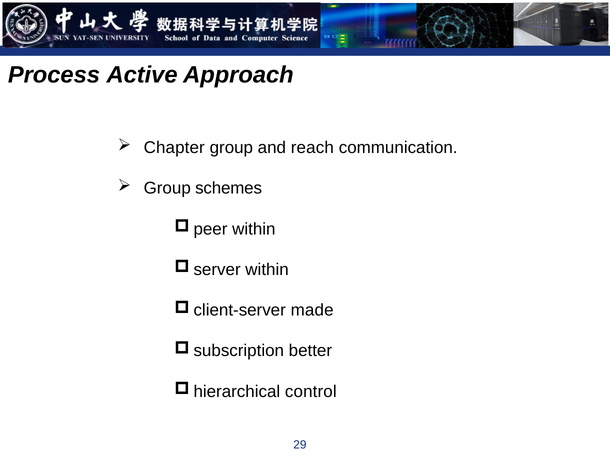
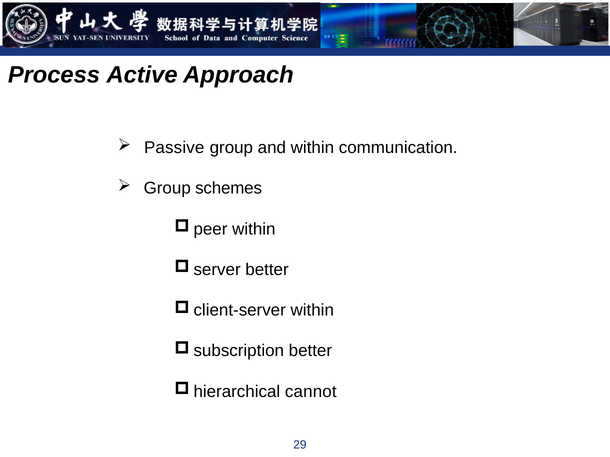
Chapter: Chapter -> Passive
and reach: reach -> within
within at (267, 270): within -> better
made at (312, 311): made -> within
control: control -> cannot
